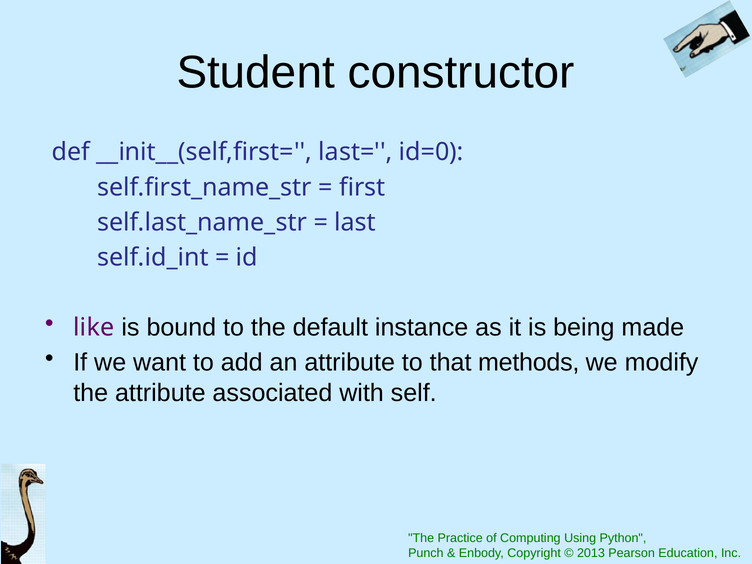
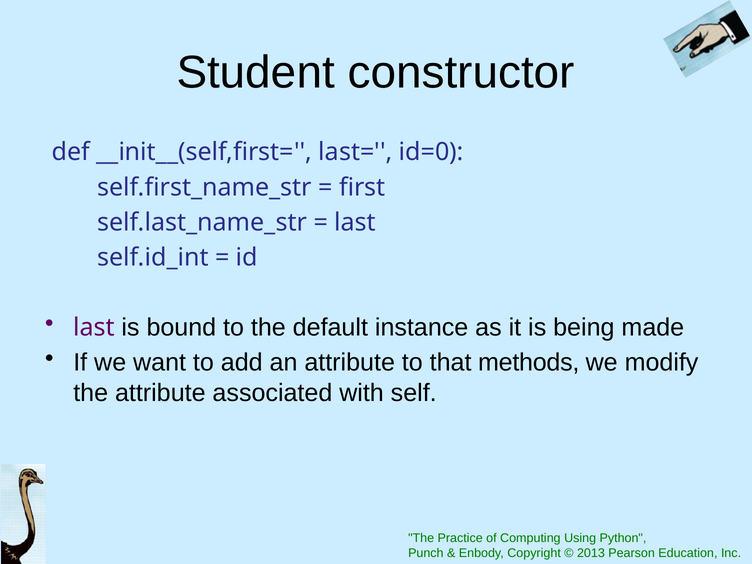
like at (94, 328): like -> last
